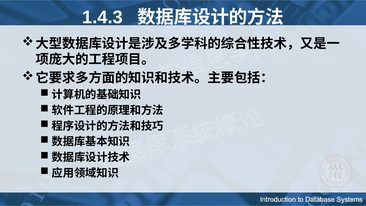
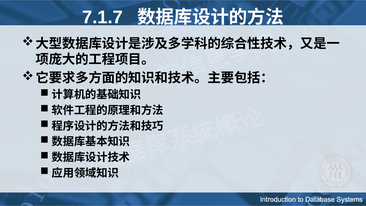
1.4.3: 1.4.3 -> 7.1.7
